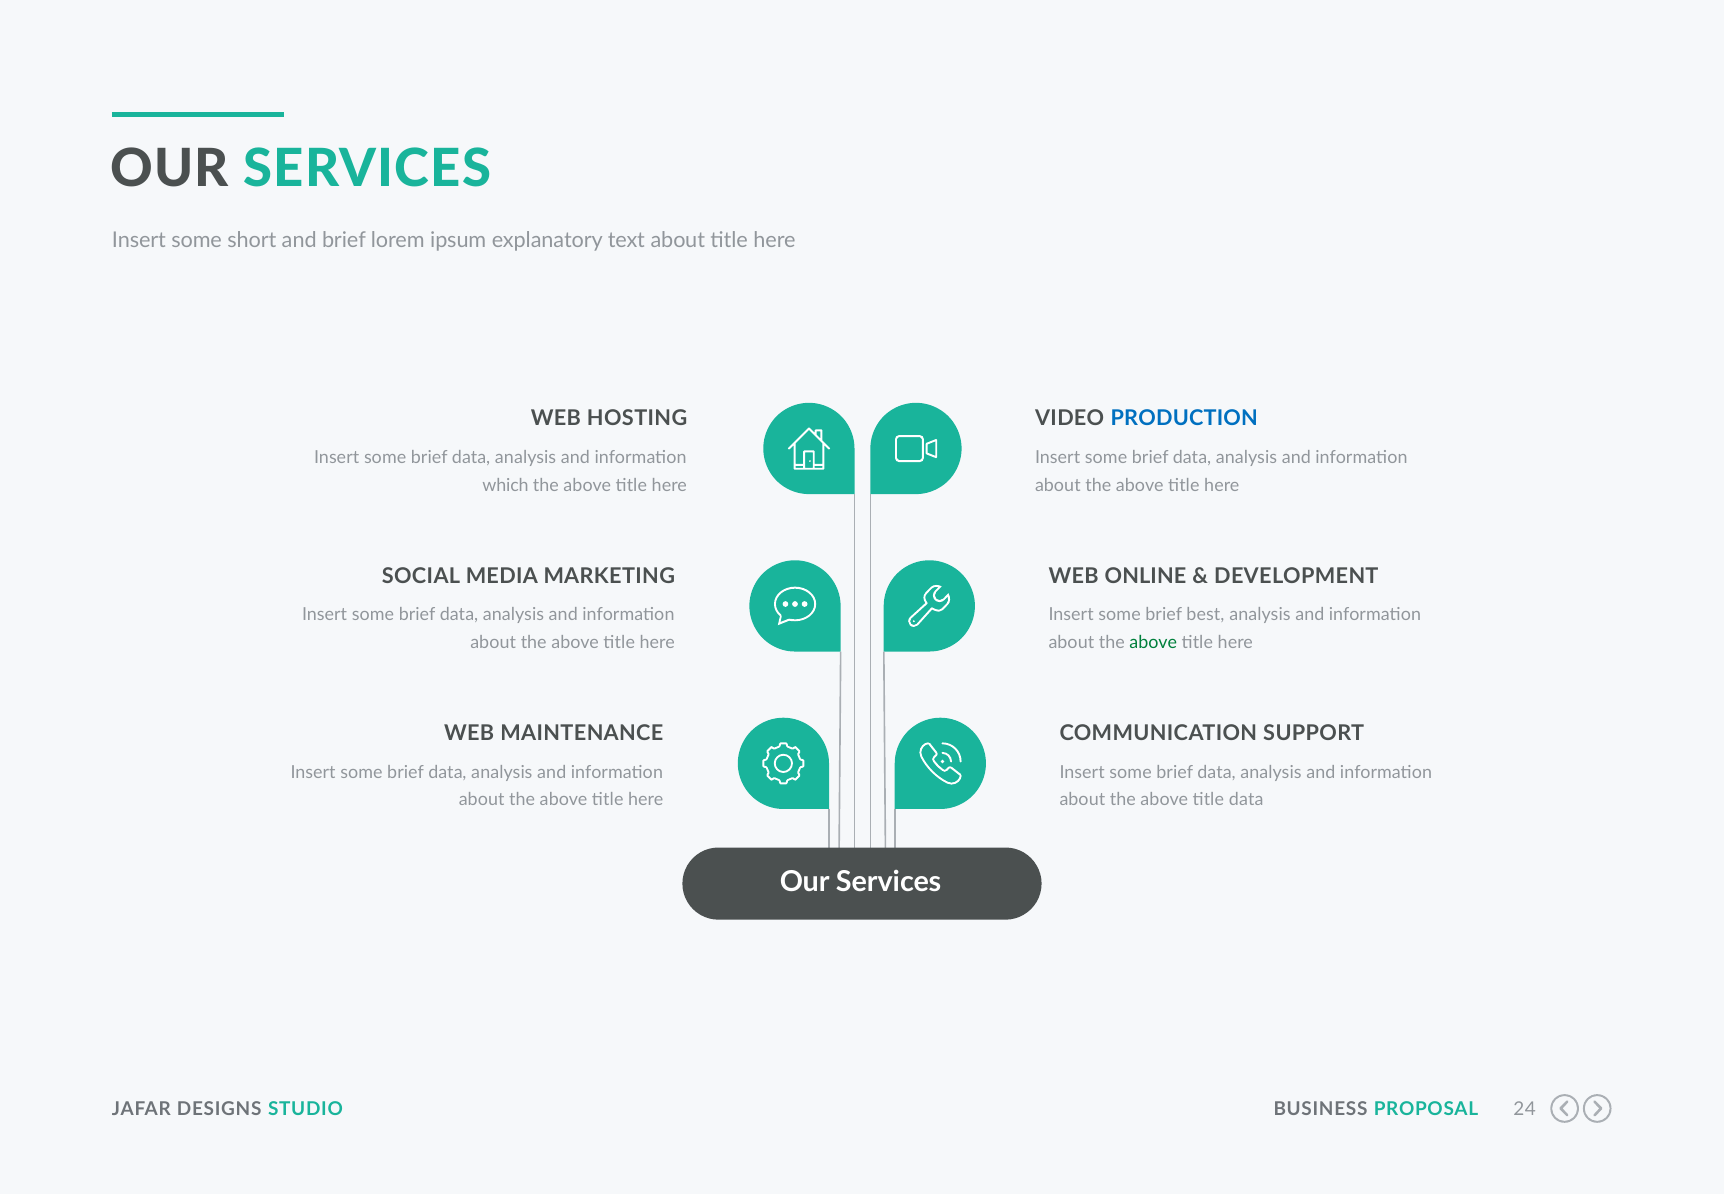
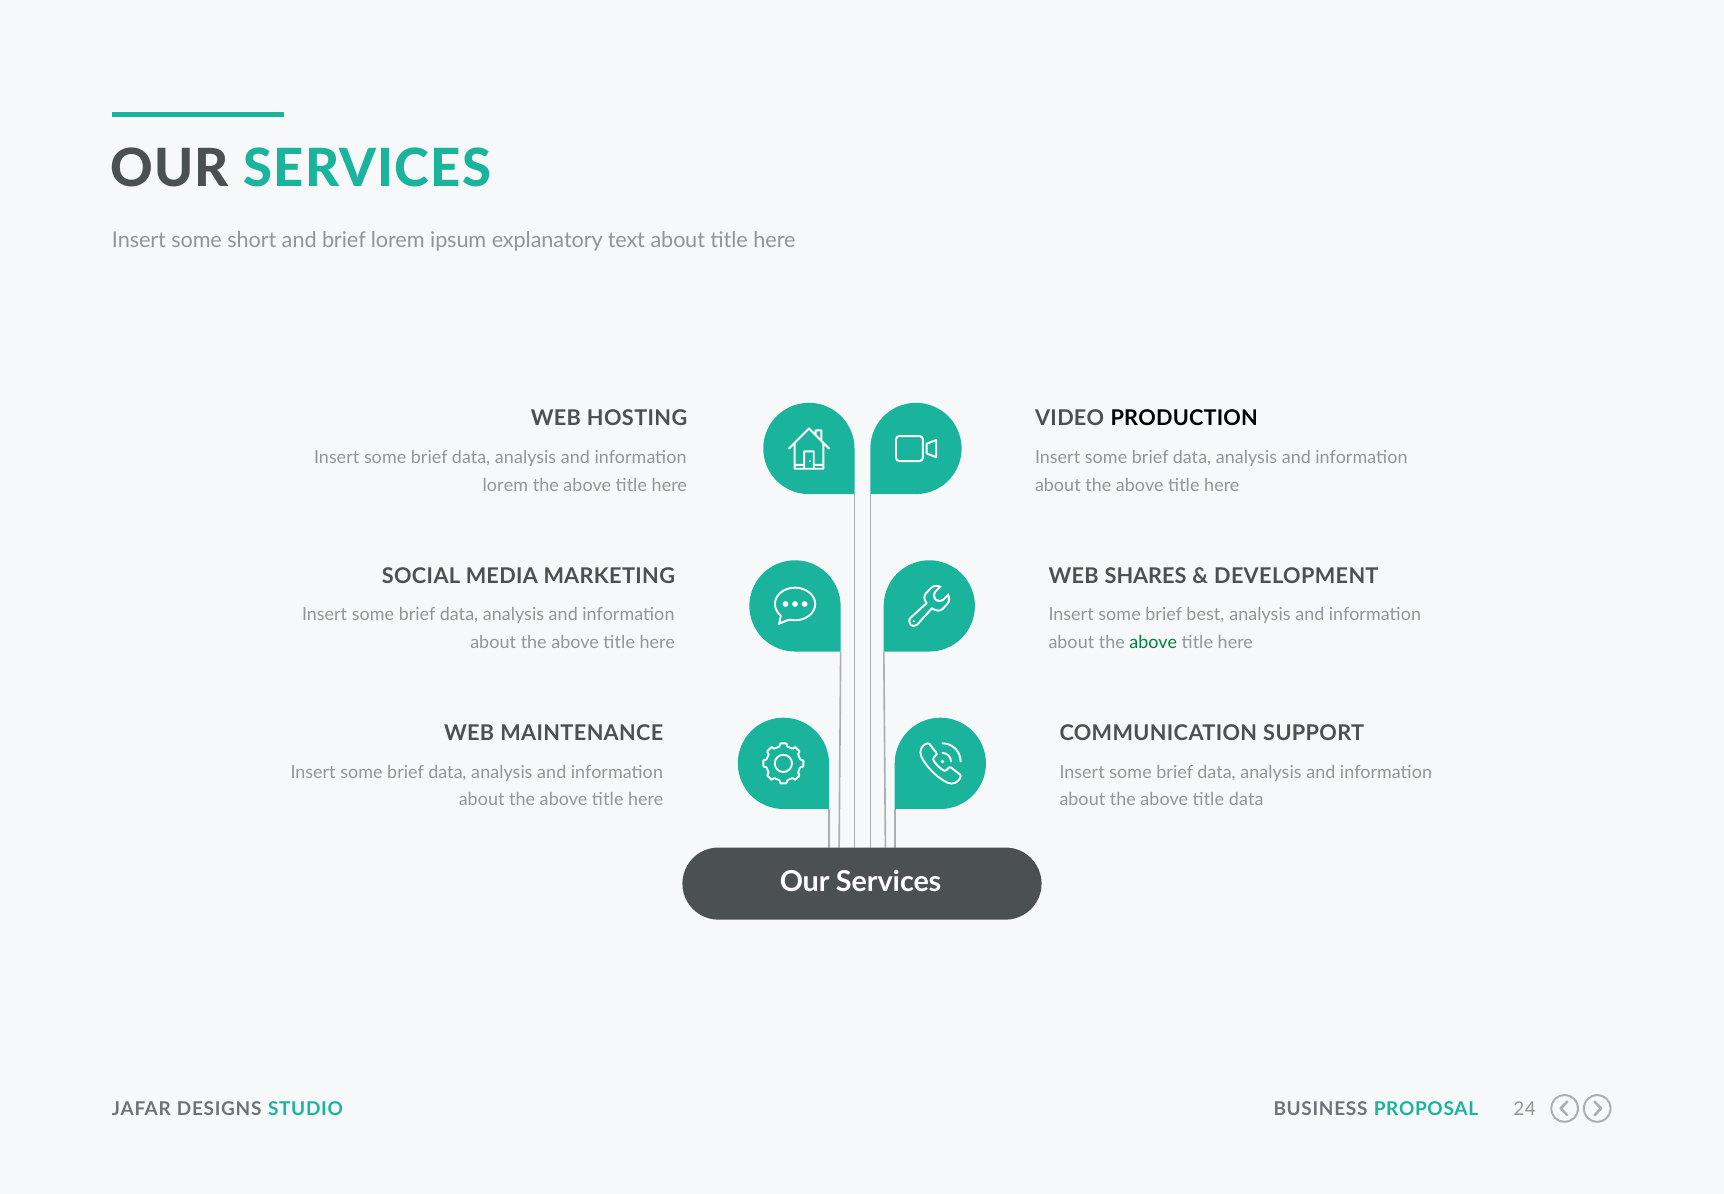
PRODUCTION colour: blue -> black
which at (506, 485): which -> lorem
ONLINE: ONLINE -> SHARES
